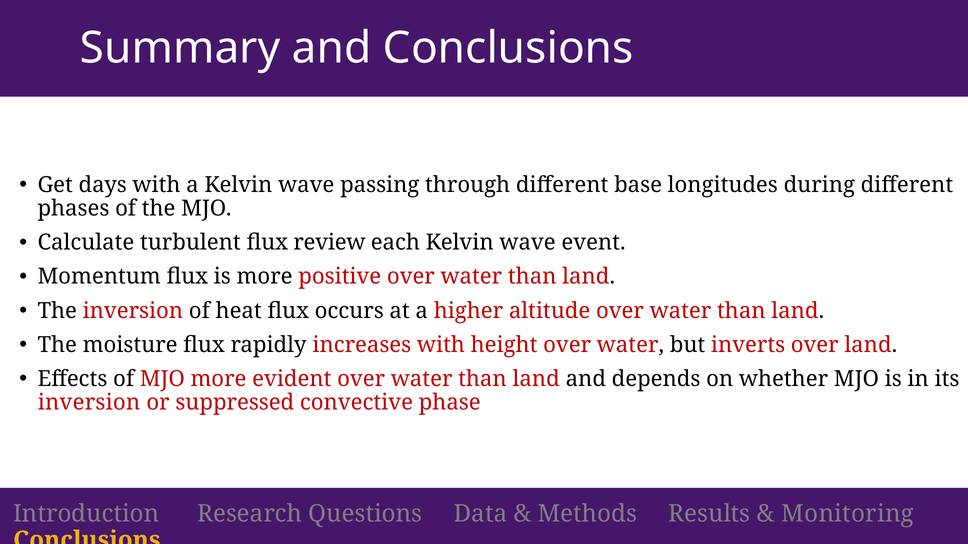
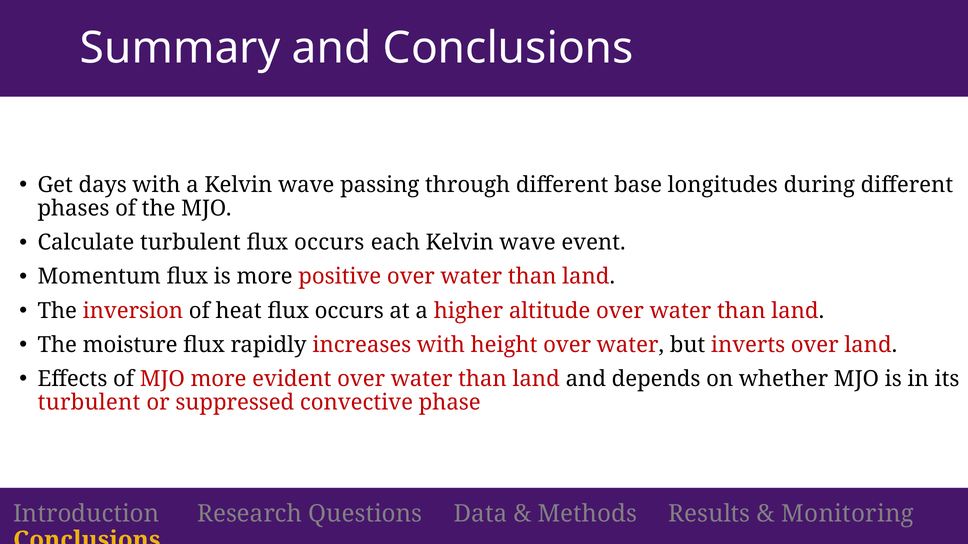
turbulent flux review: review -> occurs
inversion at (89, 403): inversion -> turbulent
